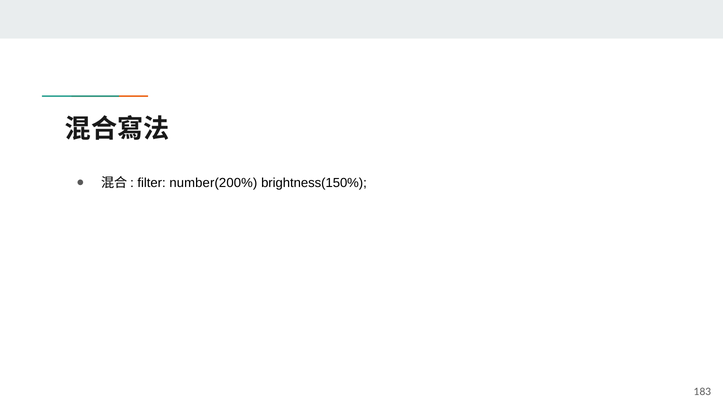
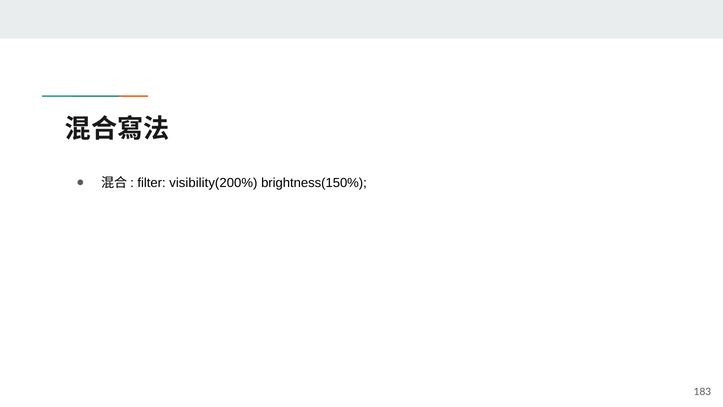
number(200%: number(200% -> visibility(200%
